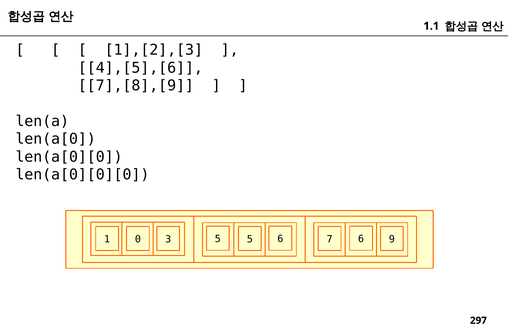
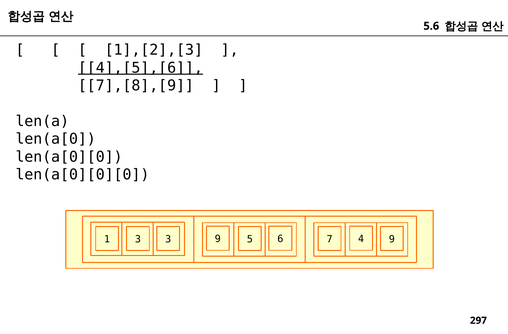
1.1: 1.1 -> 5.6
4],[5],[6 underline: none -> present
1 0: 0 -> 3
3 5: 5 -> 9
7 6: 6 -> 4
